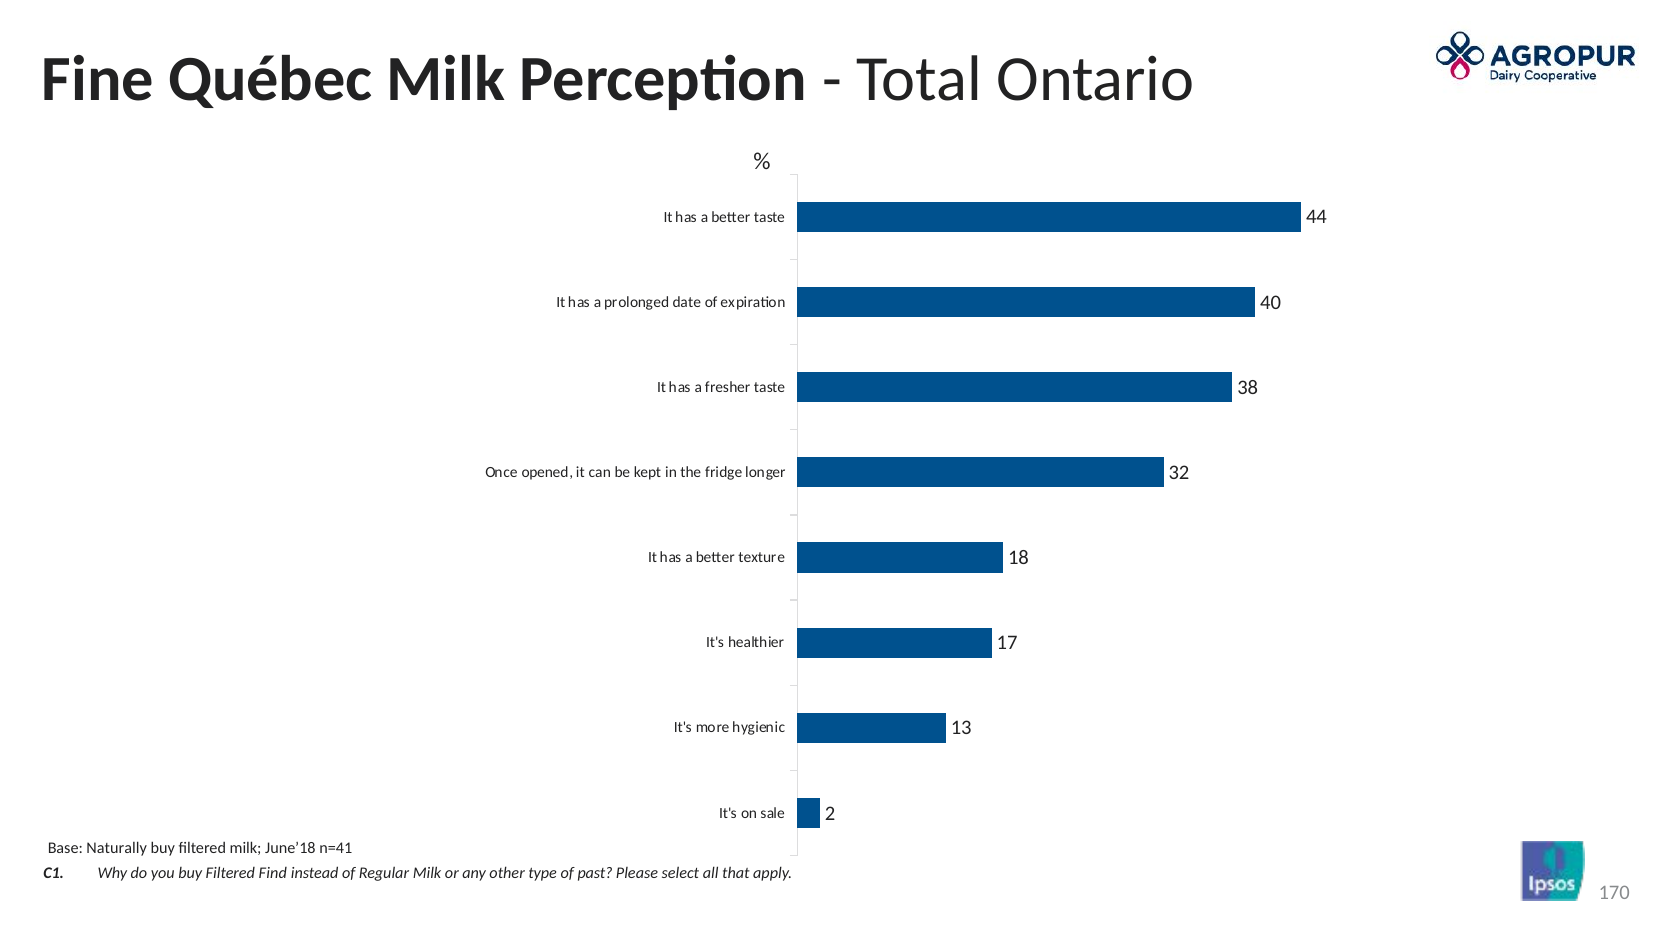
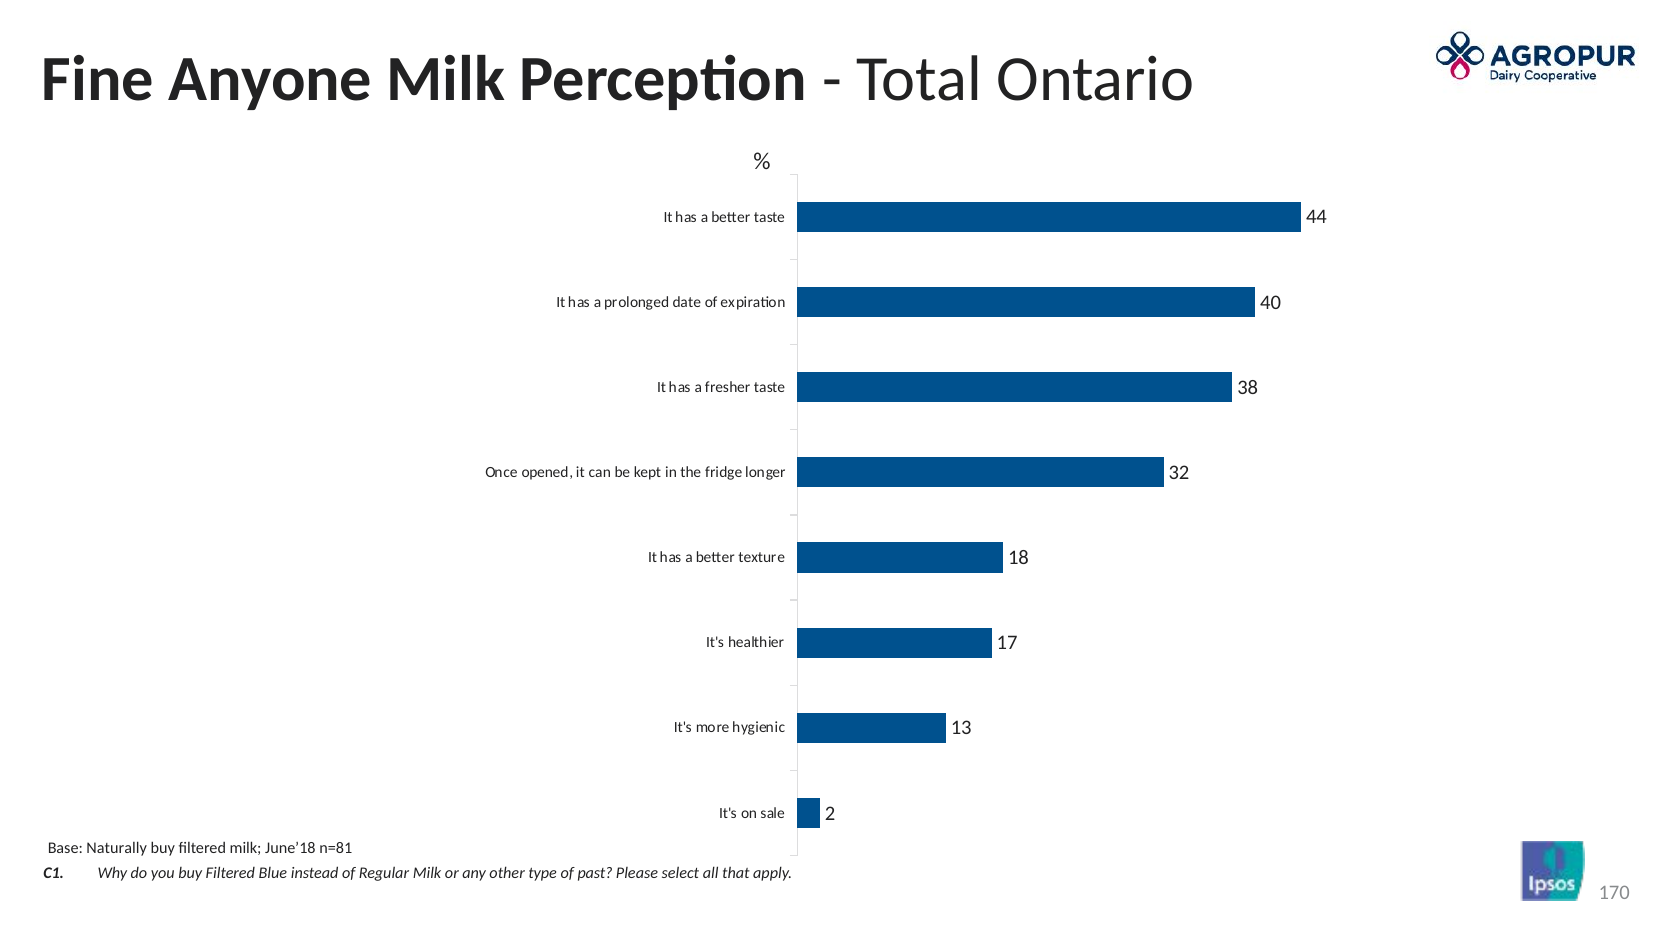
Québec: Québec -> Anyone
n=41: n=41 -> n=81
Find: Find -> Blue
